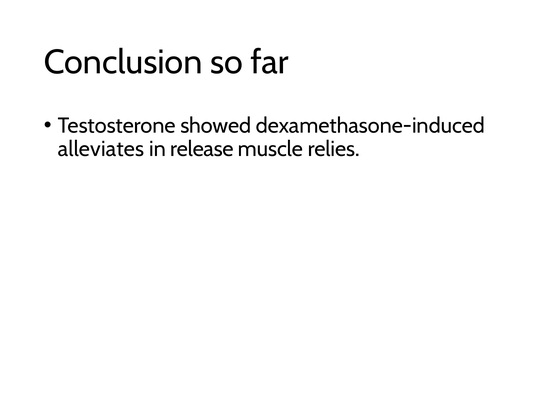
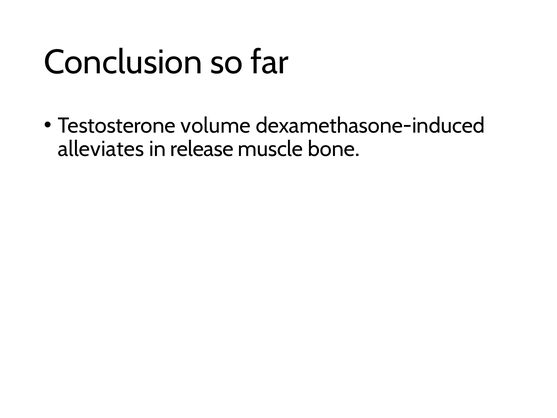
showed: showed -> volume
relies: relies -> bone
